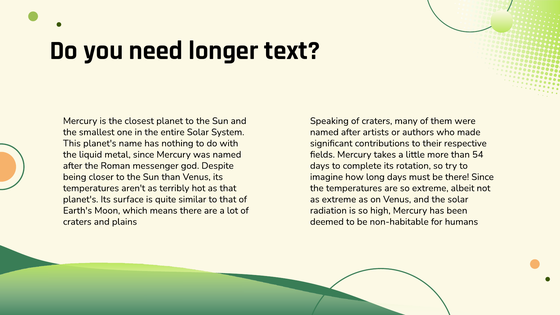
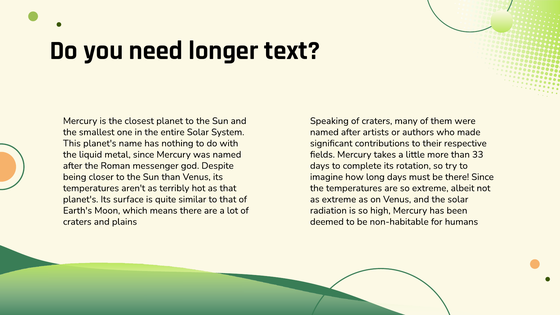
54: 54 -> 33
